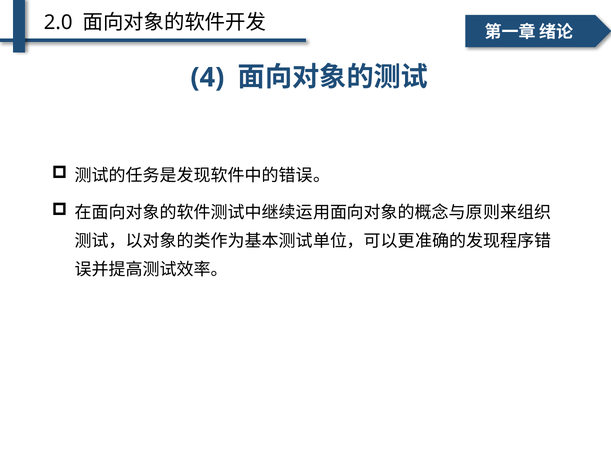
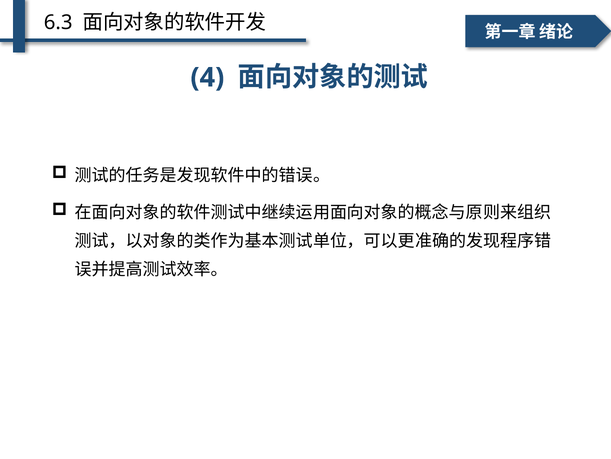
2.0: 2.0 -> 6.3
